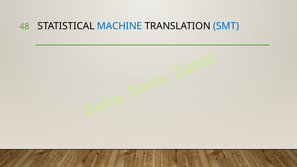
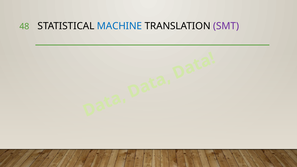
SMT colour: blue -> purple
